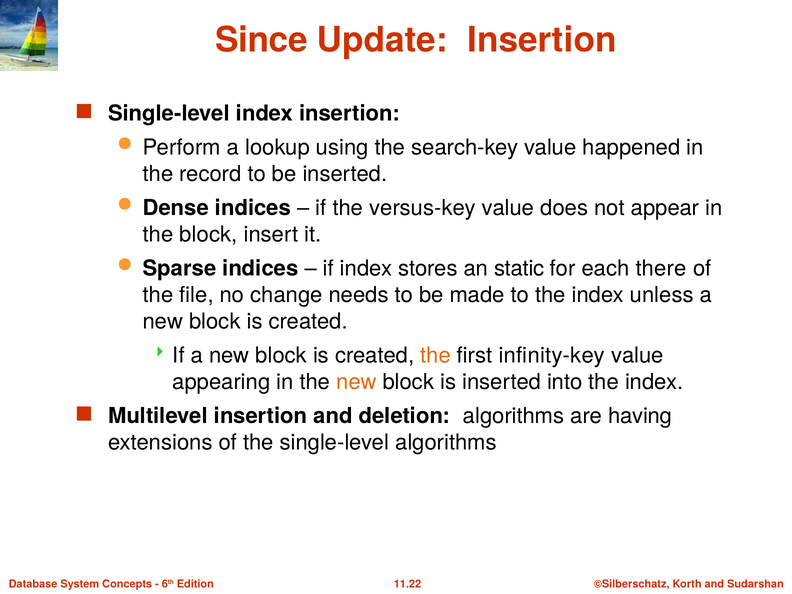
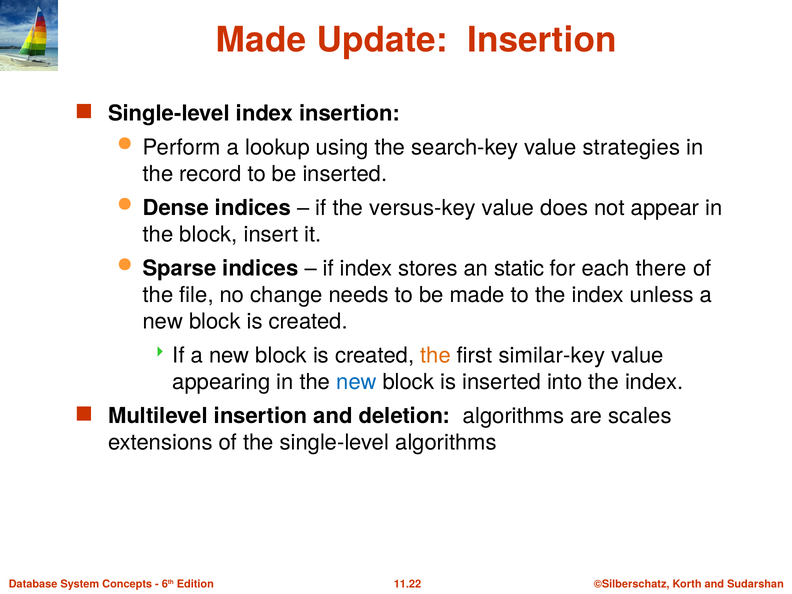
Since at (261, 40): Since -> Made
happened: happened -> strategies
infinity-key: infinity-key -> similar-key
new at (356, 382) colour: orange -> blue
having: having -> scales
